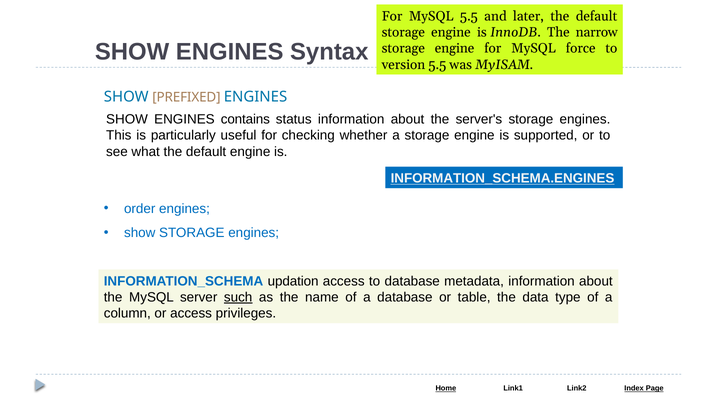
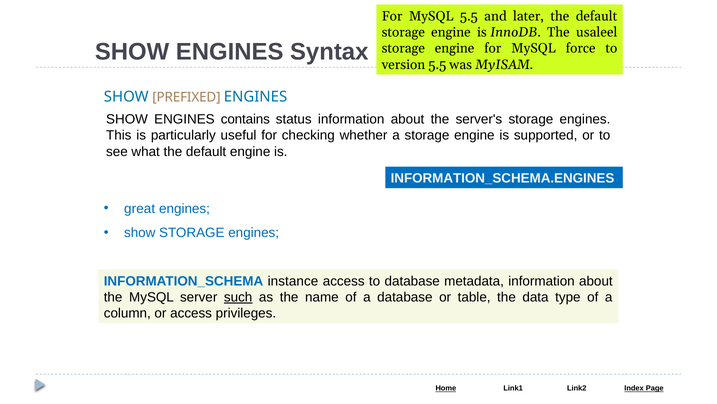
narrow: narrow -> usaleel
INFORMATION_SCHEMA.ENGINES underline: present -> none
order: order -> great
updation: updation -> instance
